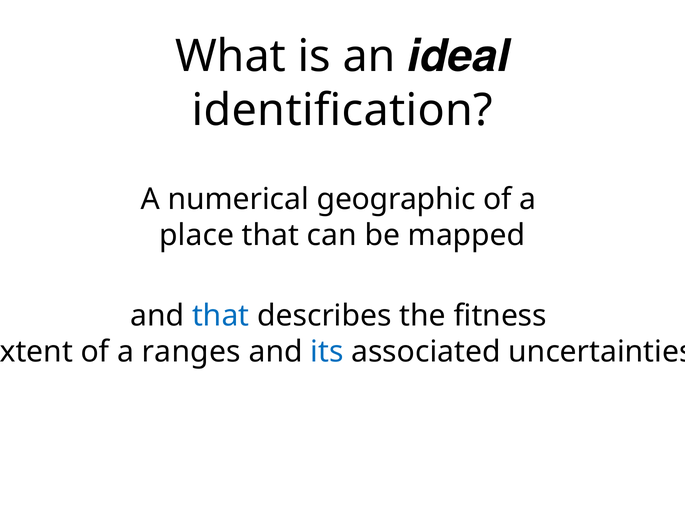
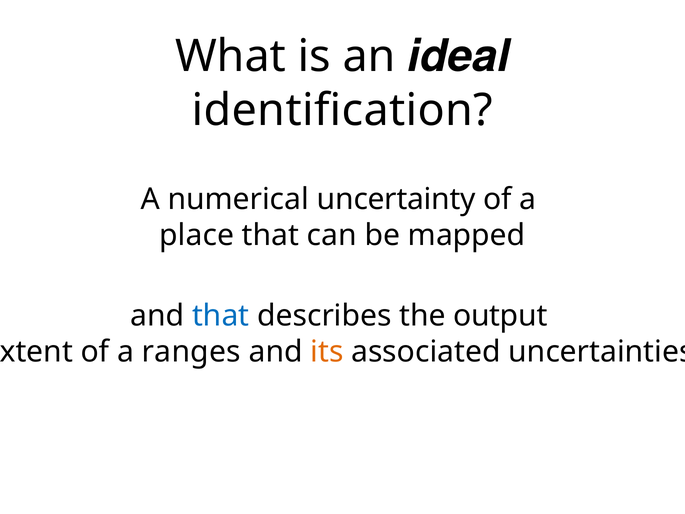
geographic: geographic -> uncertainty
fitness: fitness -> output
its colour: blue -> orange
